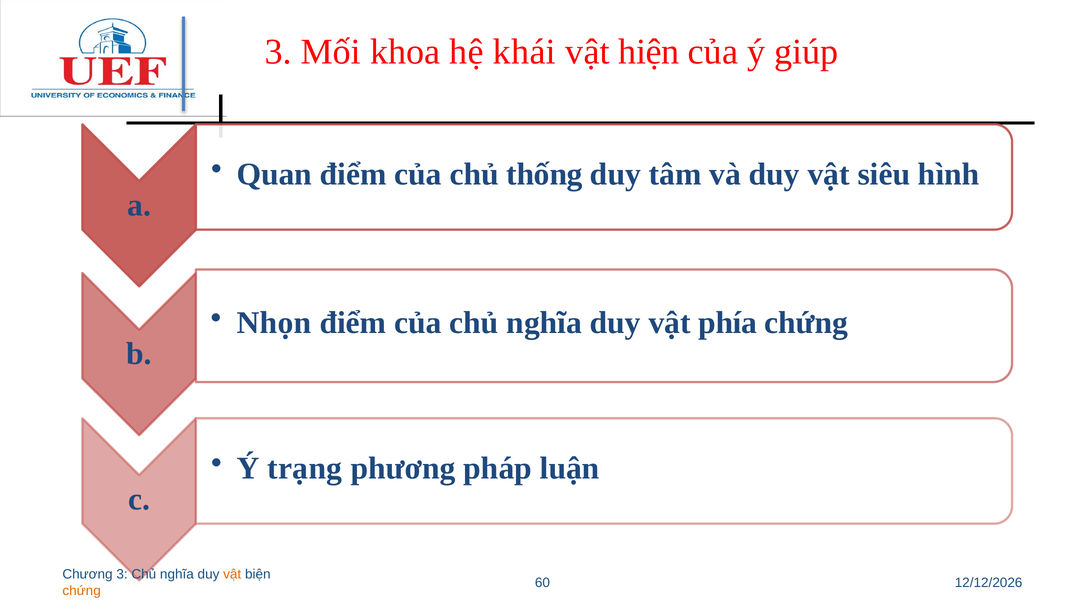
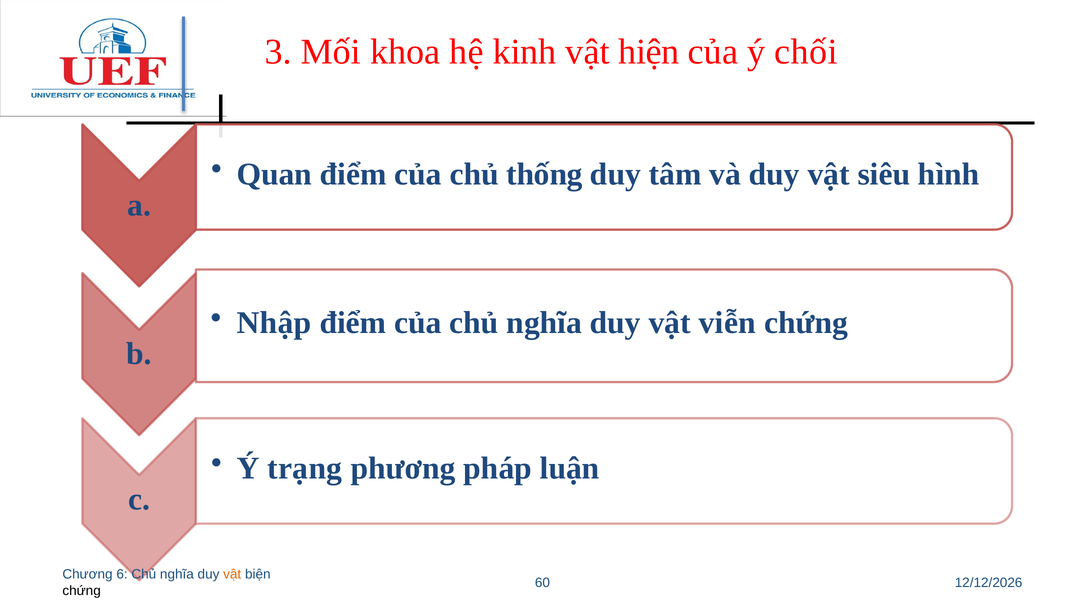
khái: khái -> kinh
giúp: giúp -> chối
Nhọn: Nhọn -> Nhập
phía: phía -> viễn
Chương 3: 3 -> 6
chứng at (82, 591) colour: orange -> black
